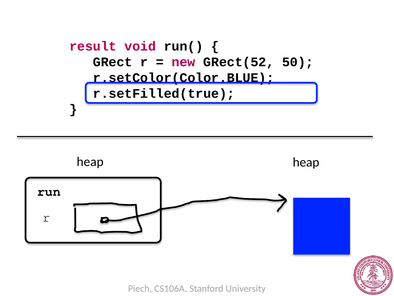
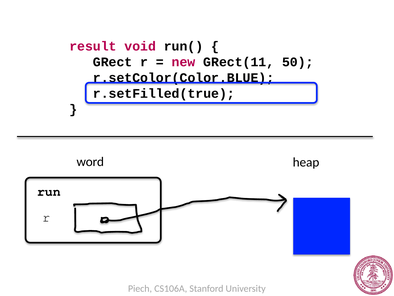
GRect(52: GRect(52 -> GRect(11
heap at (90, 162): heap -> word
